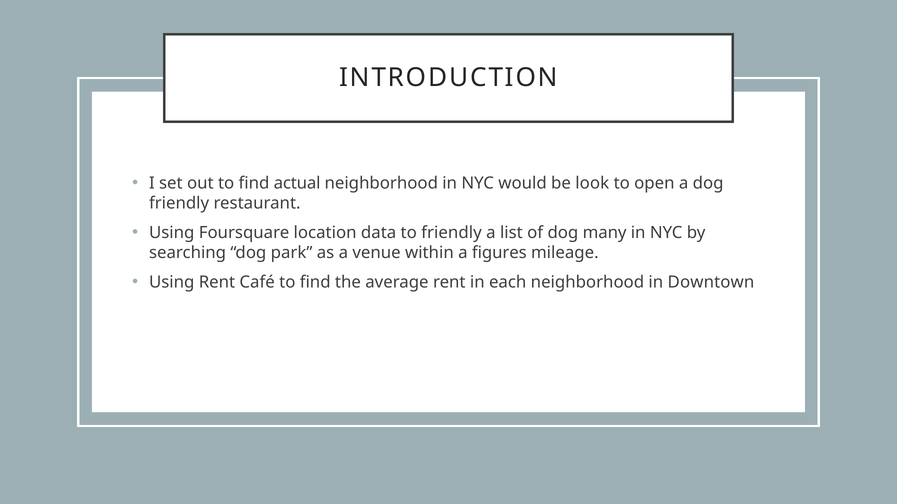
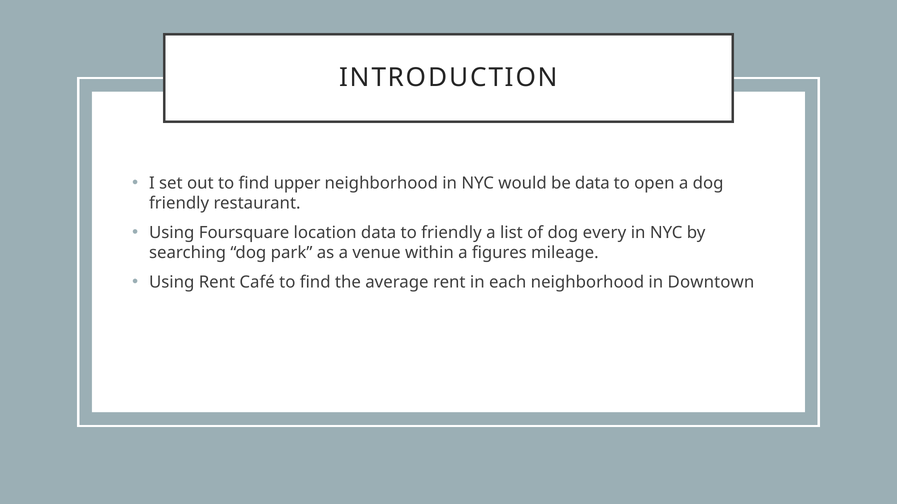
actual: actual -> upper
be look: look -> data
many: many -> every
